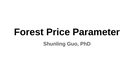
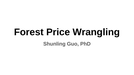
Parameter: Parameter -> Wrangling
